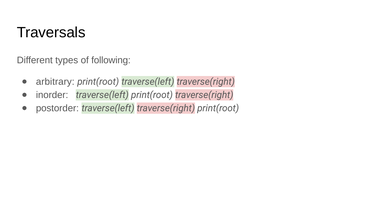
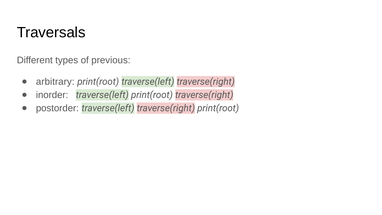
following: following -> previous
